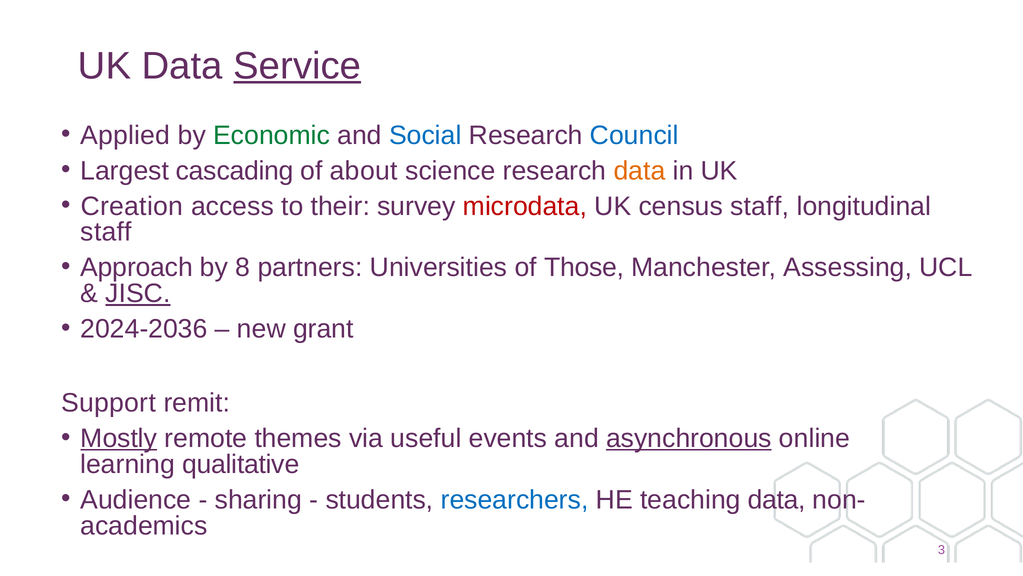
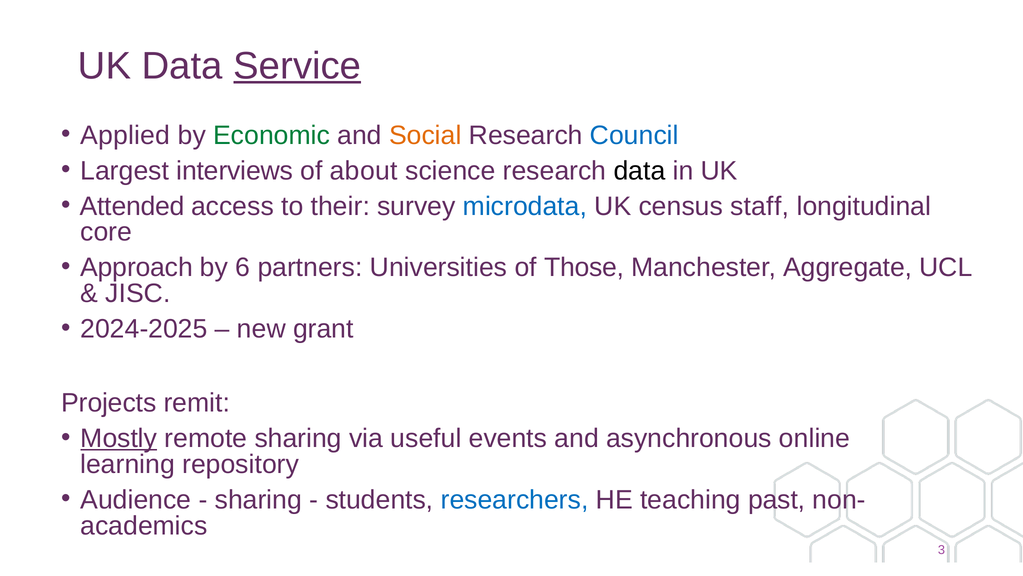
Social colour: blue -> orange
cascading: cascading -> interviews
data at (639, 171) colour: orange -> black
Creation: Creation -> Attended
microdata colour: red -> blue
staff at (106, 232): staff -> core
8: 8 -> 6
Assessing: Assessing -> Aggregate
JISC underline: present -> none
2024-2036: 2024-2036 -> 2024-2025
Support: Support -> Projects
remote themes: themes -> sharing
asynchronous underline: present -> none
qualitative: qualitative -> repository
teaching data: data -> past
